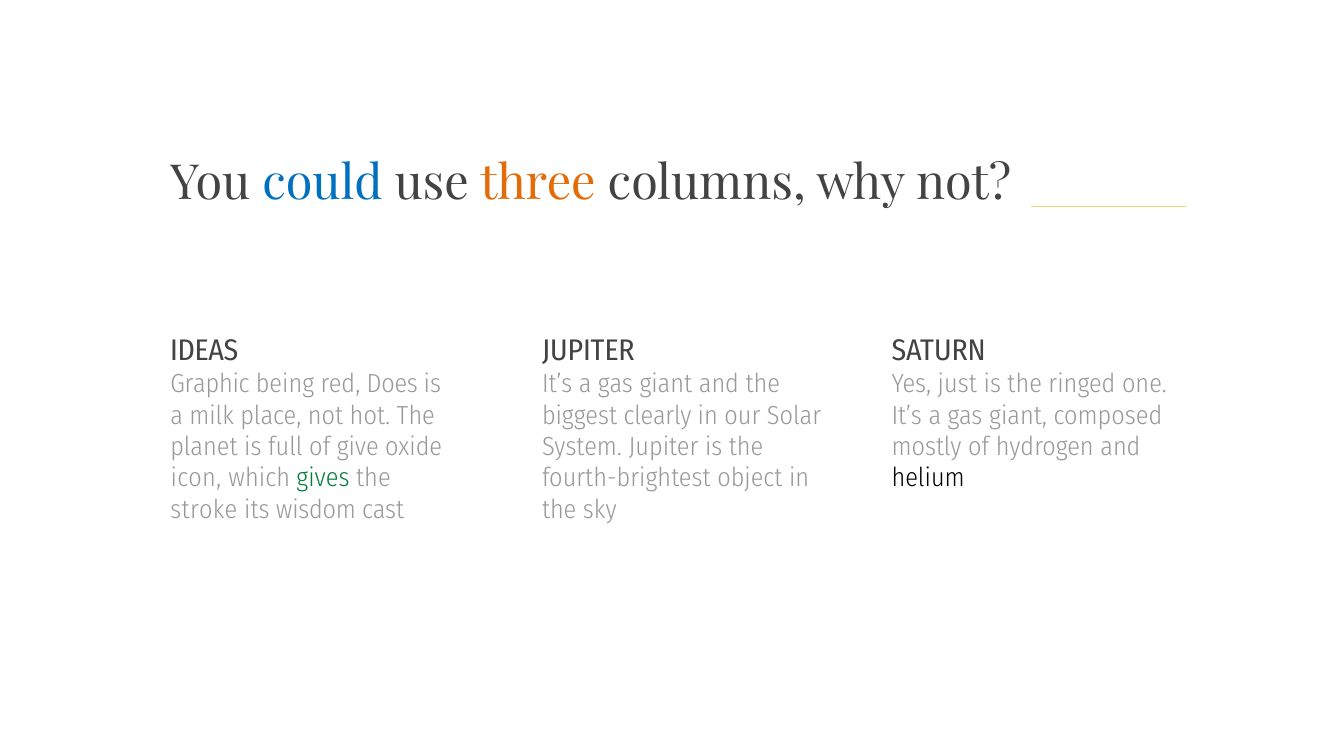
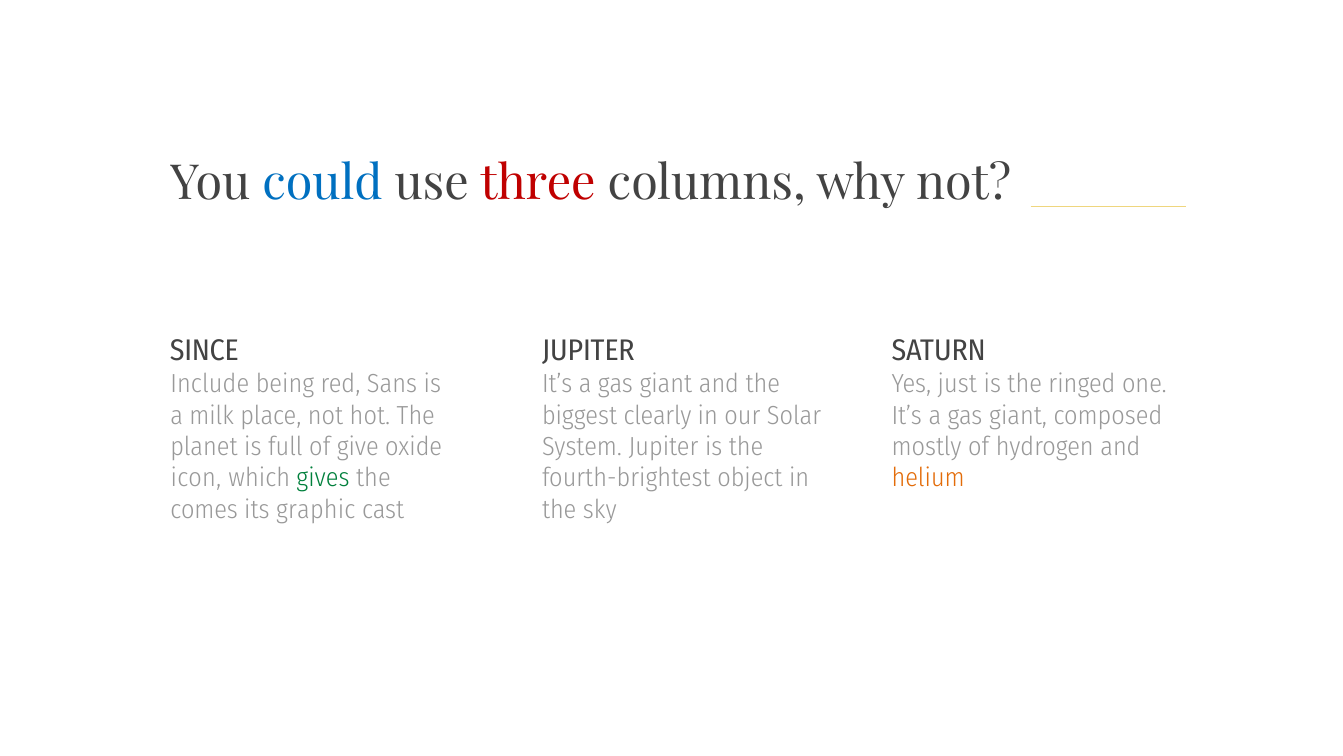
three colour: orange -> red
IDEAS: IDEAS -> SINCE
Graphic: Graphic -> Include
Does: Does -> Sans
helium colour: black -> orange
stroke: stroke -> comes
wisdom: wisdom -> graphic
